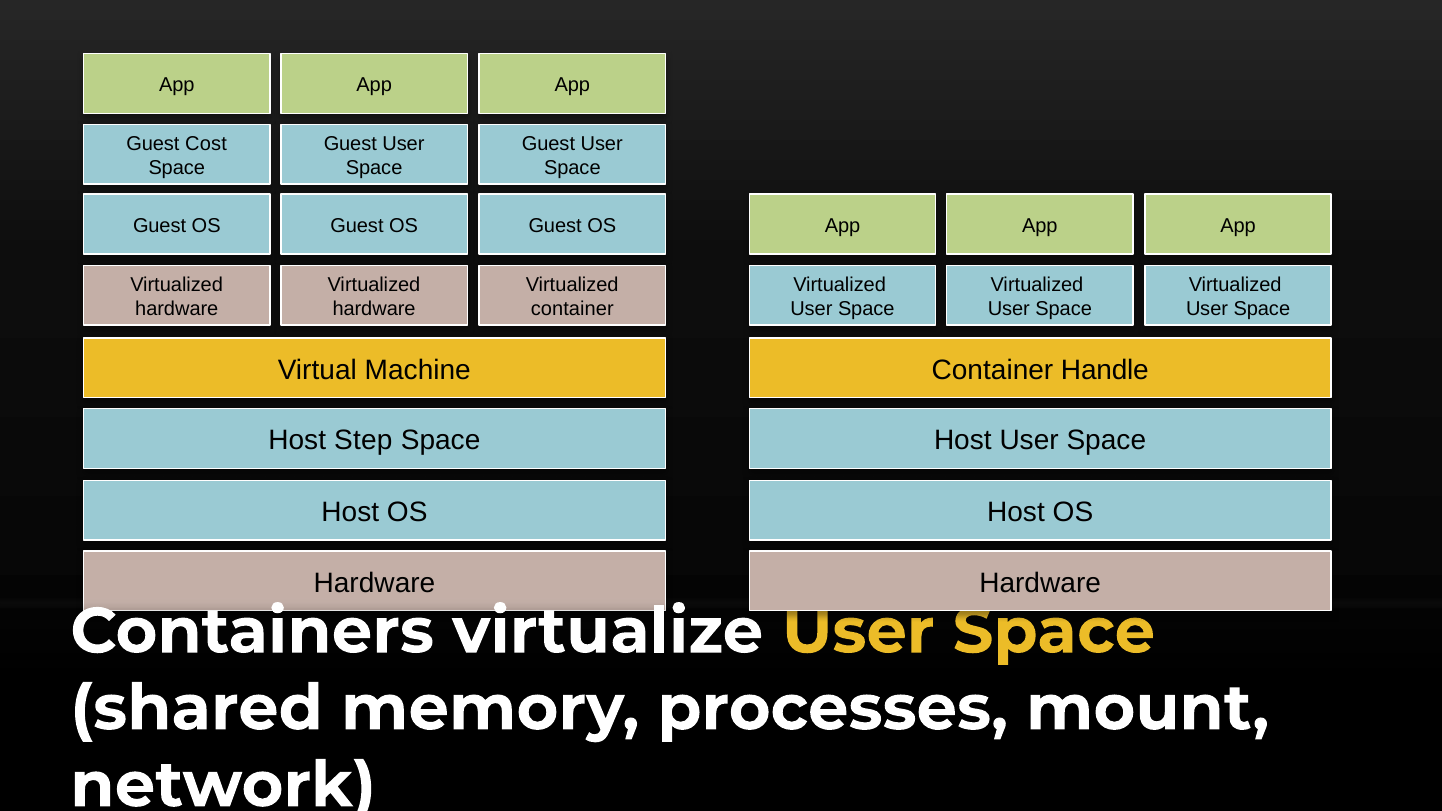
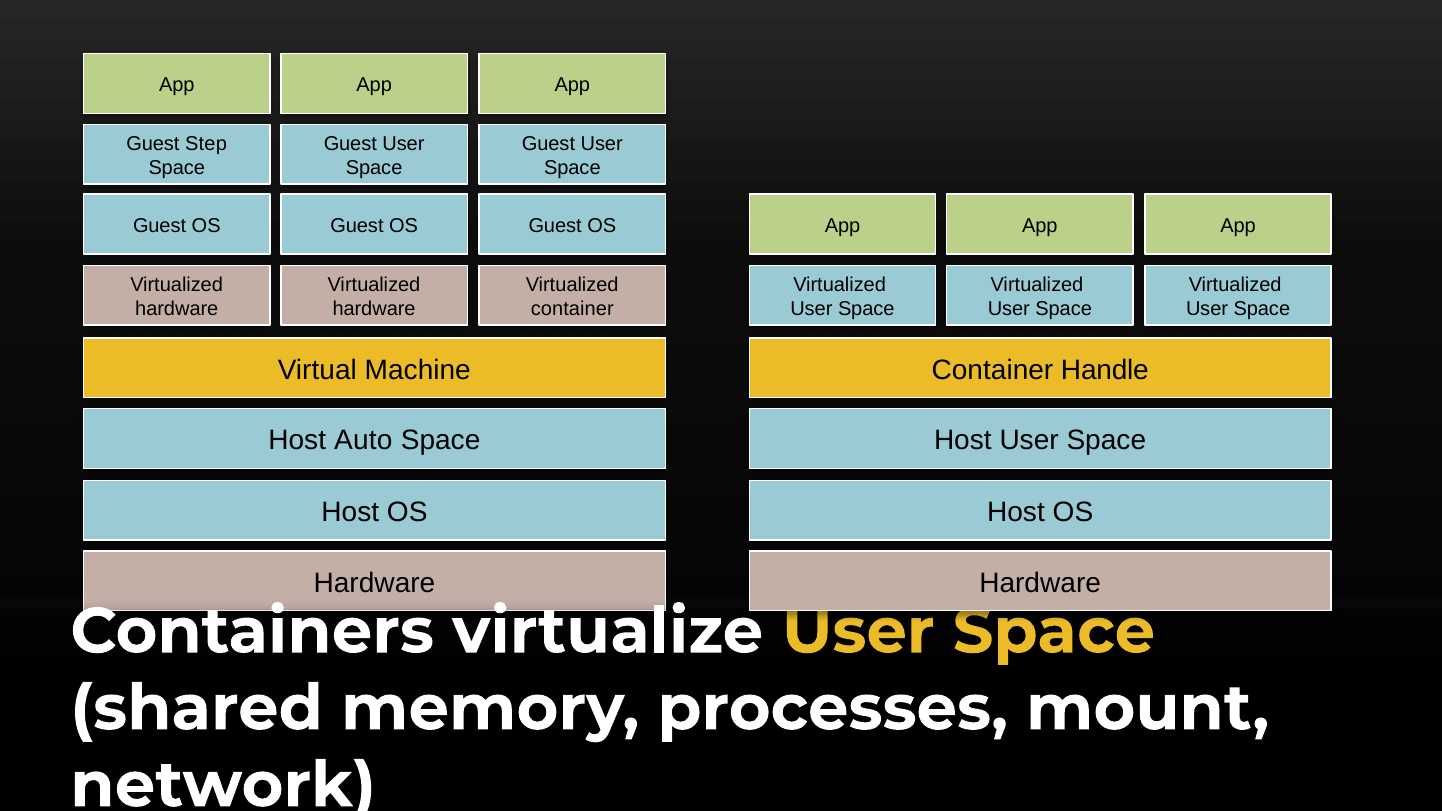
Cost: Cost -> Step
Step: Step -> Auto
